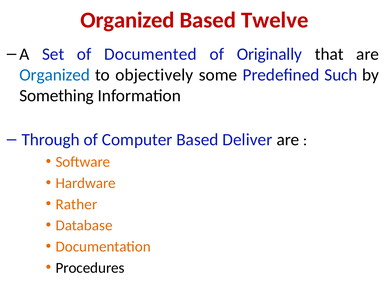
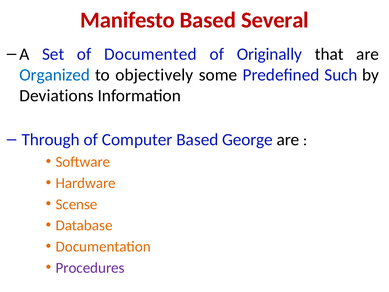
Organized at (128, 20): Organized -> Manifesto
Twelve: Twelve -> Several
Something: Something -> Deviations
Deliver: Deliver -> George
Rather: Rather -> Scense
Procedures colour: black -> purple
